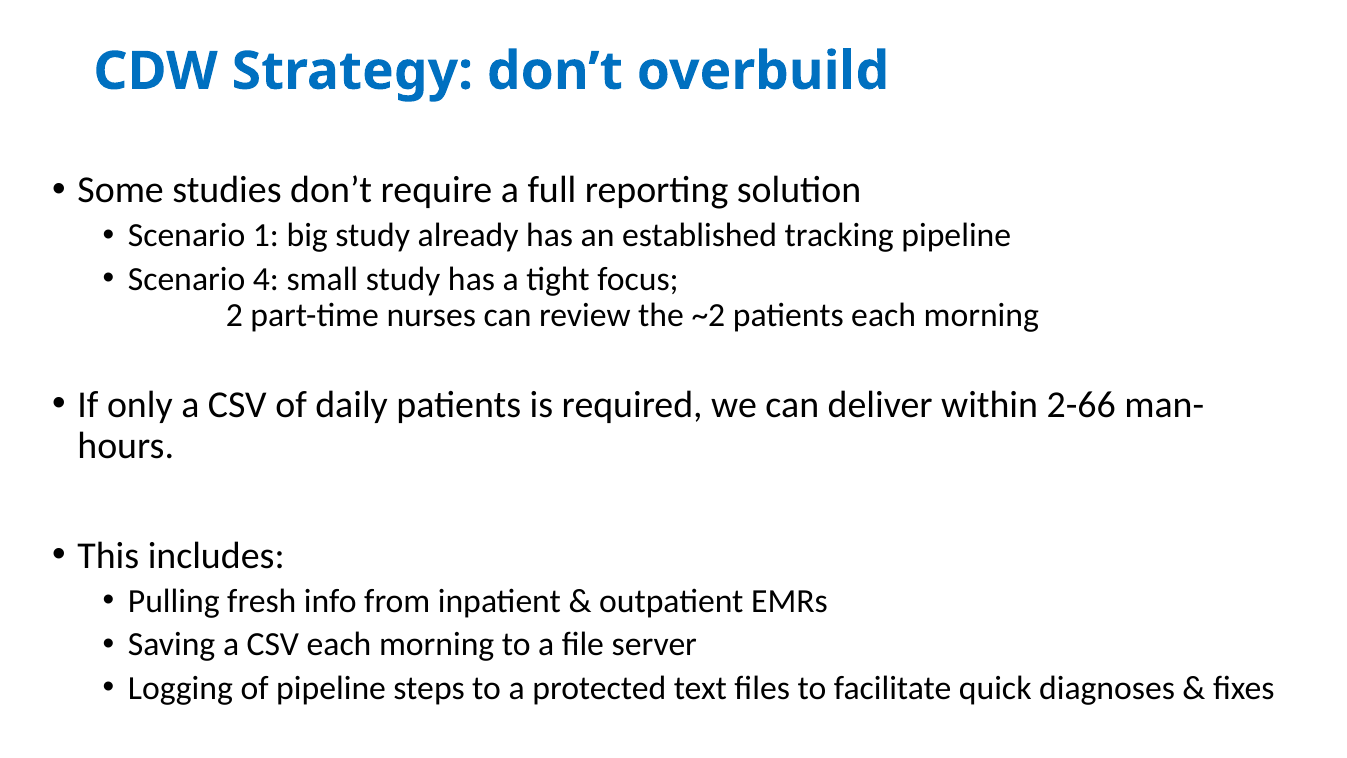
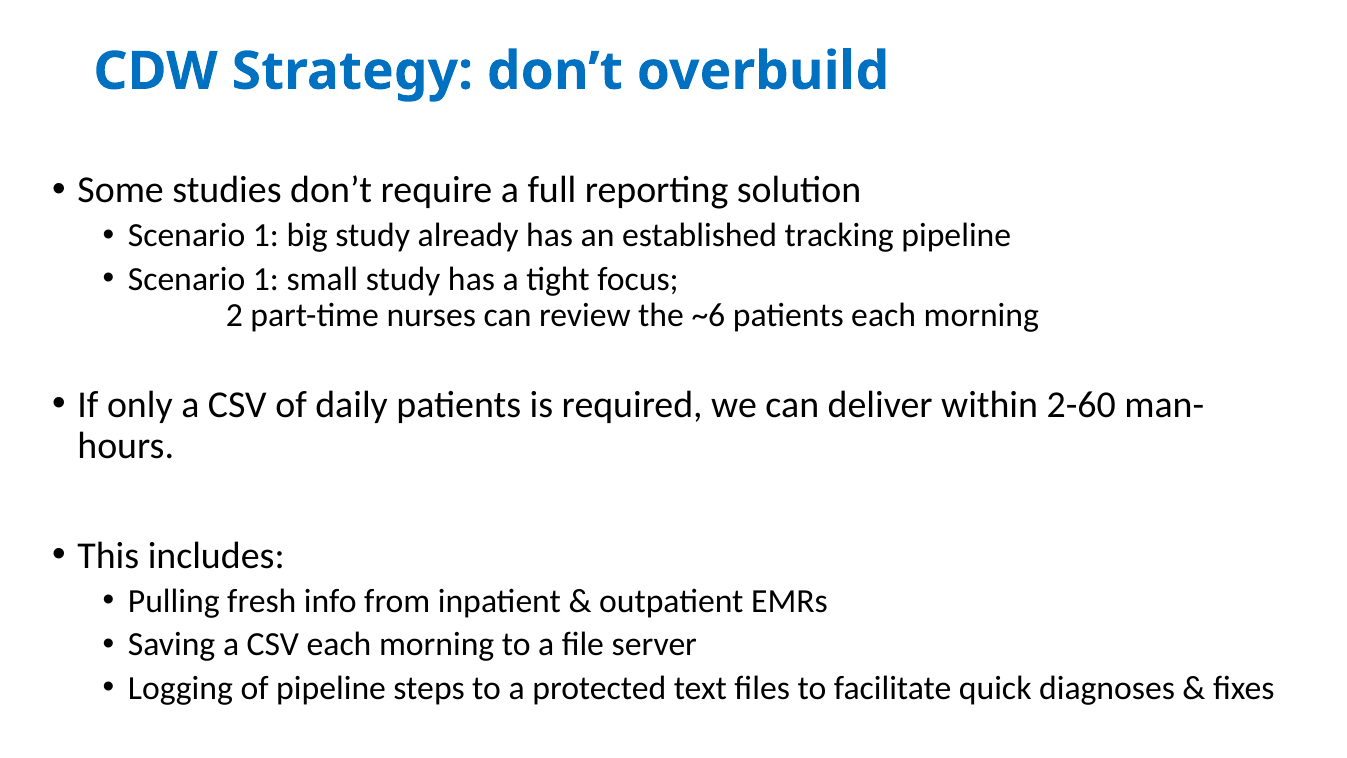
4 at (266, 279): 4 -> 1
~2: ~2 -> ~6
2-66: 2-66 -> 2-60
